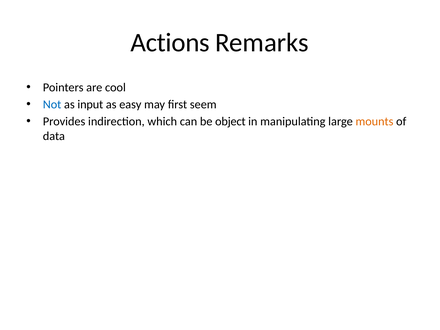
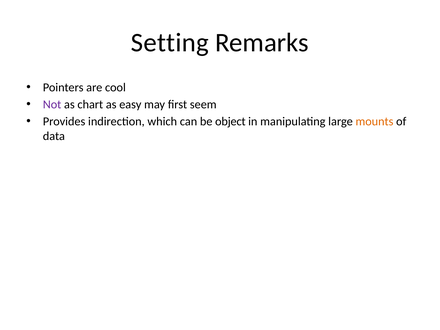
Actions: Actions -> Setting
Not colour: blue -> purple
input: input -> chart
